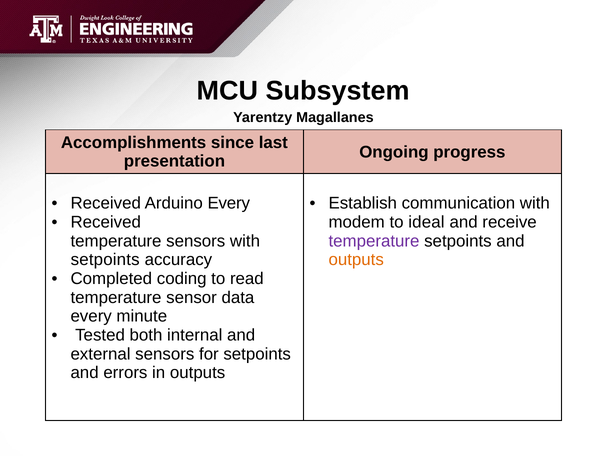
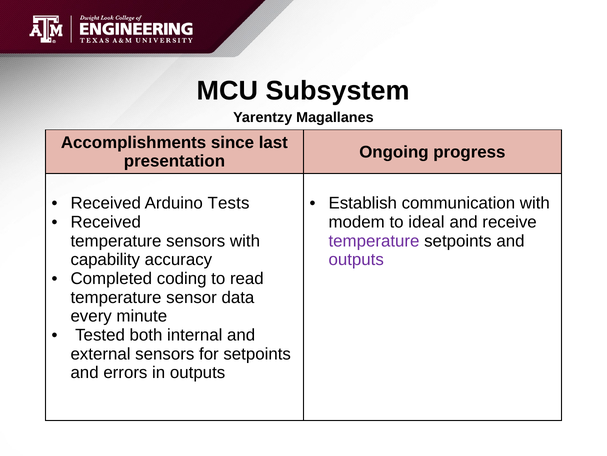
Arduino Every: Every -> Tests
setpoints at (105, 259): setpoints -> capability
outputs at (356, 259) colour: orange -> purple
